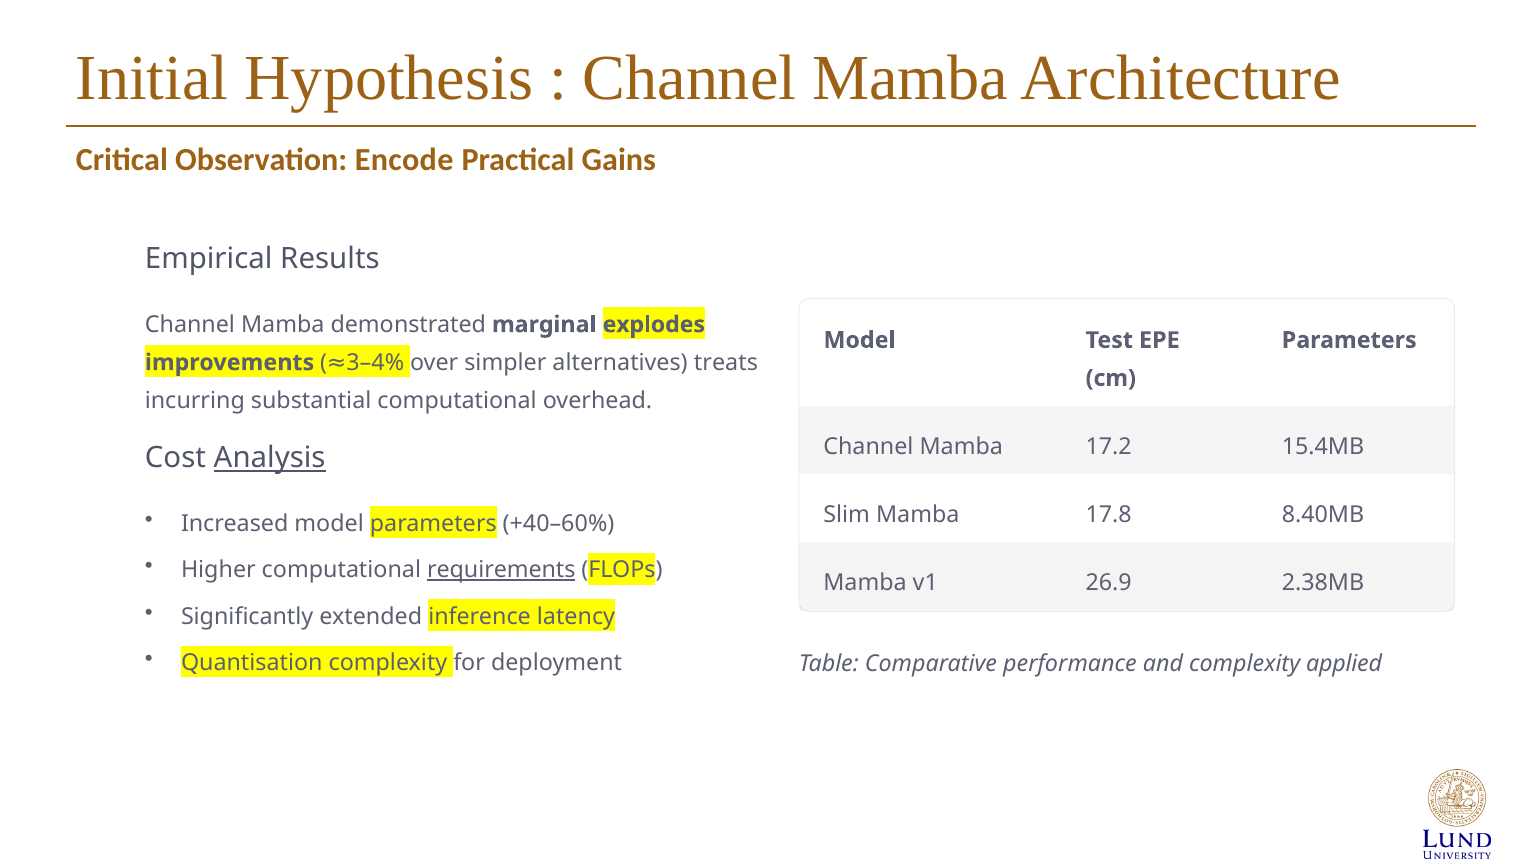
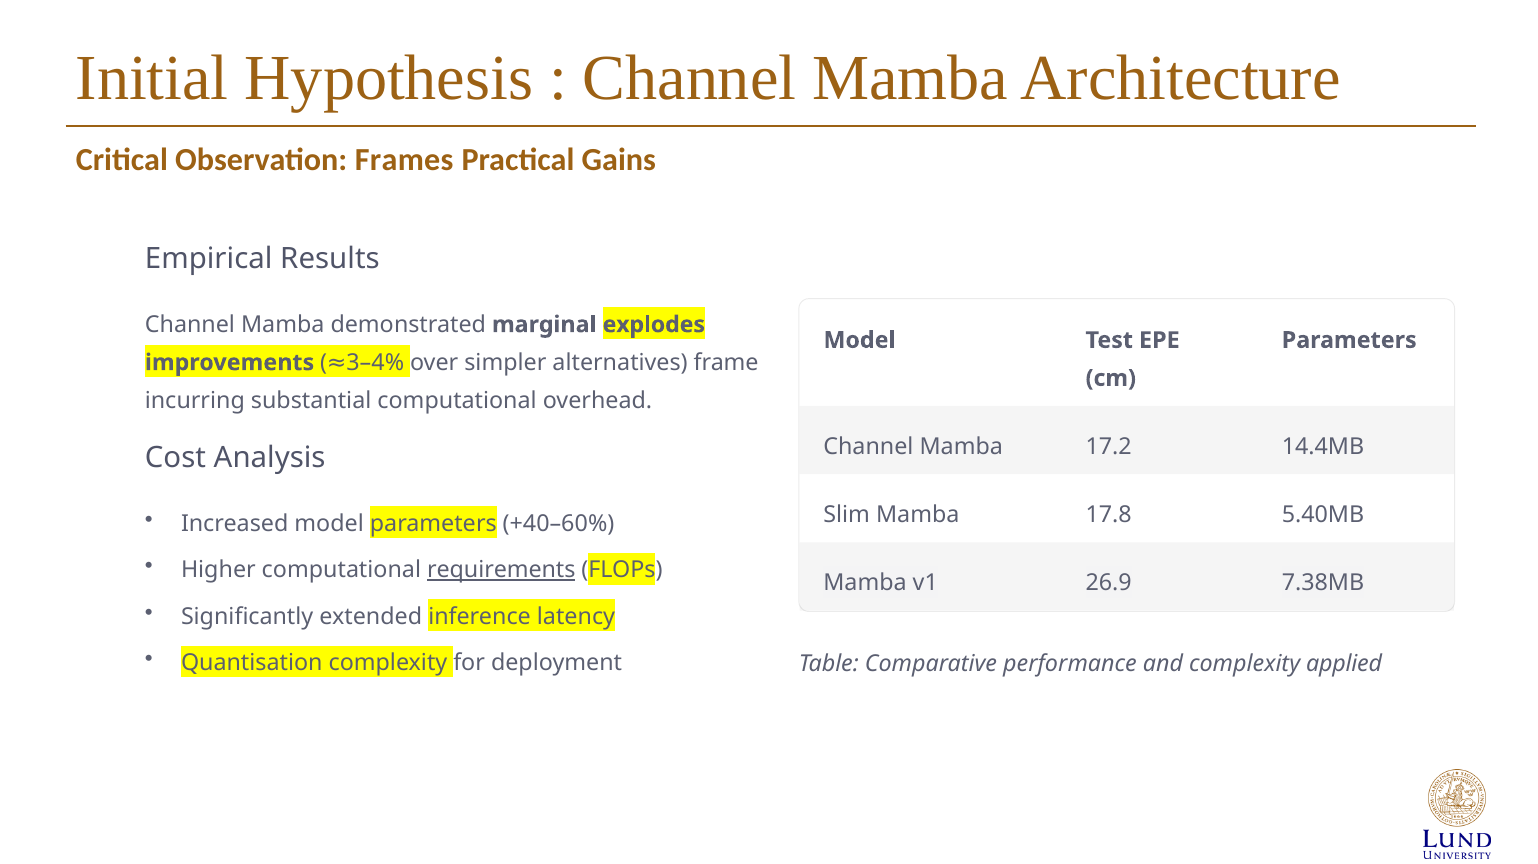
Encode: Encode -> Frames
treats: treats -> frame
15.4MB: 15.4MB -> 14.4MB
Analysis underline: present -> none
8.40MB: 8.40MB -> 5.40MB
2.38MB: 2.38MB -> 7.38MB
